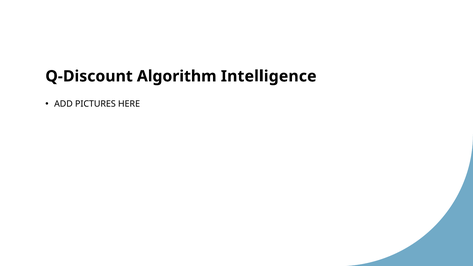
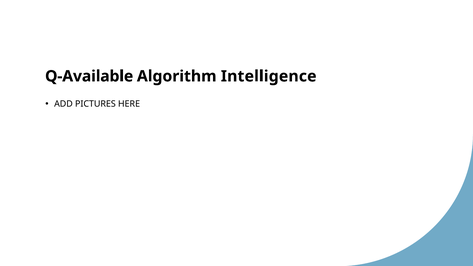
Q-Discount: Q-Discount -> Q-Available
